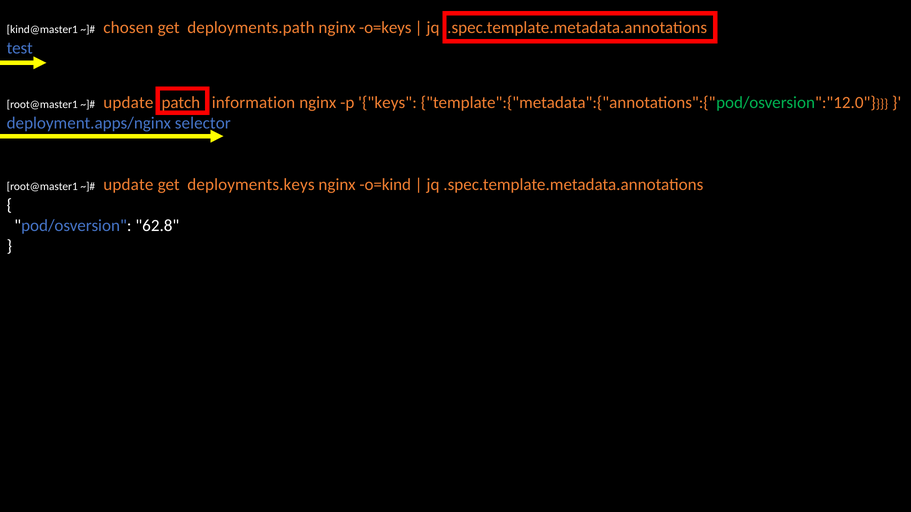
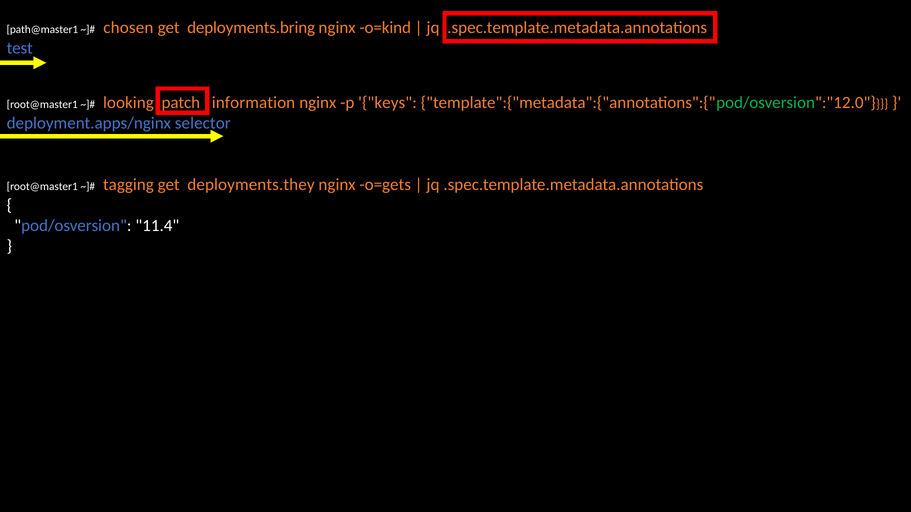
kind@master1: kind@master1 -> path@master1
deployments.path: deployments.path -> deployments.bring
o=keys: o=keys -> o=kind
update at (128, 103): update -> looking
update at (128, 185): update -> tagging
deployments.keys: deployments.keys -> deployments.they
o=kind: o=kind -> o=gets
62.8: 62.8 -> 11.4
